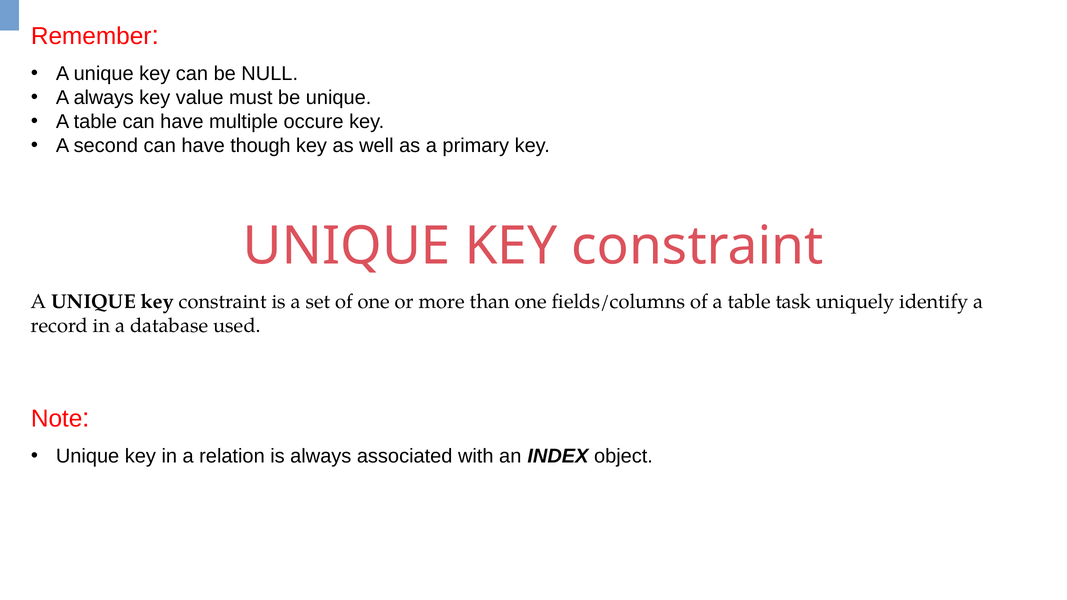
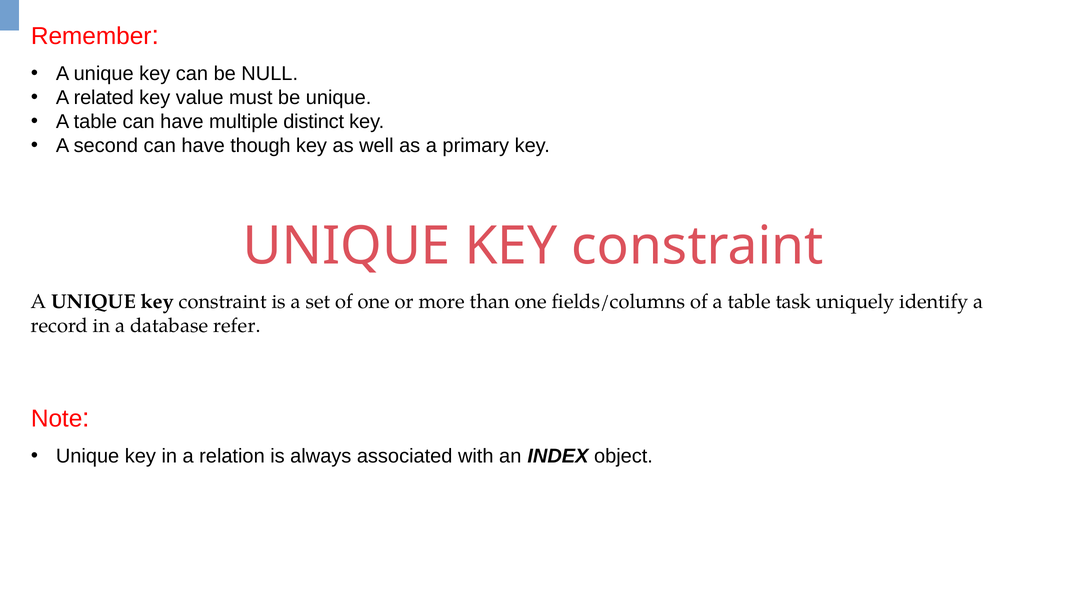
A always: always -> related
occure: occure -> distinct
used: used -> refer
